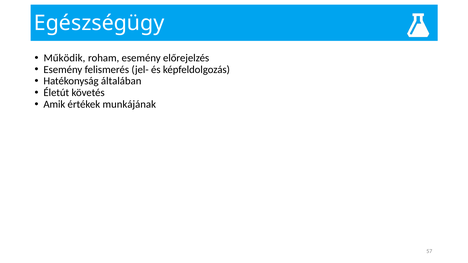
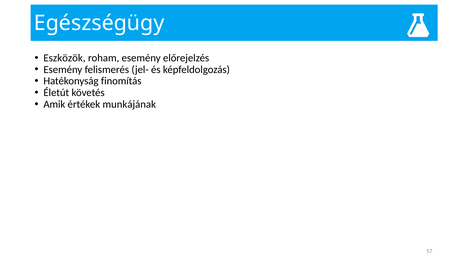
Működik: Működik -> Eszközök
általában: általában -> finomítás
